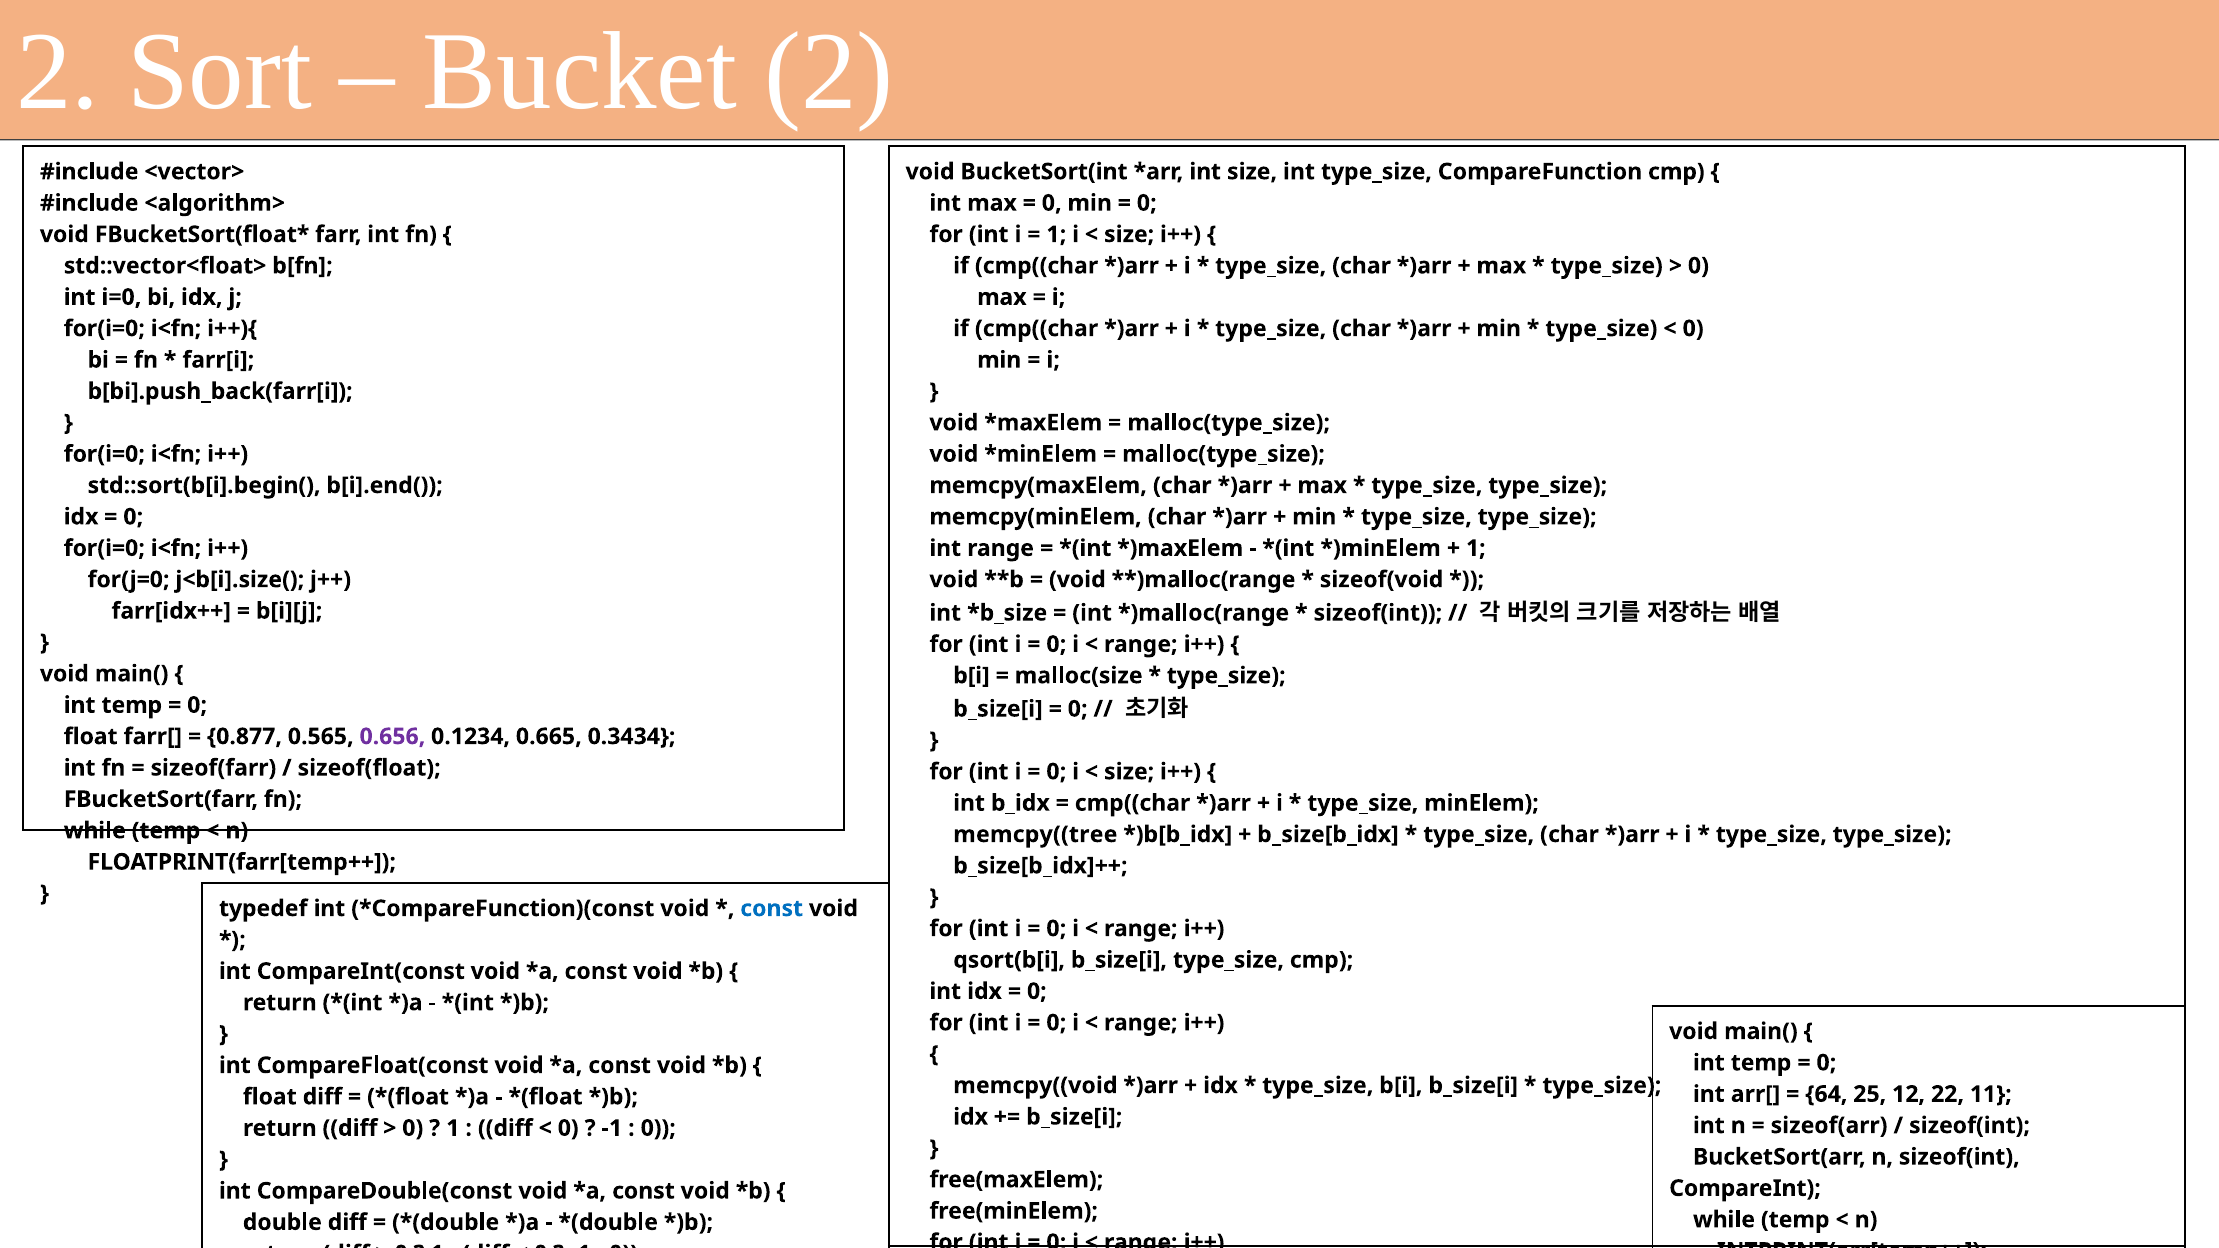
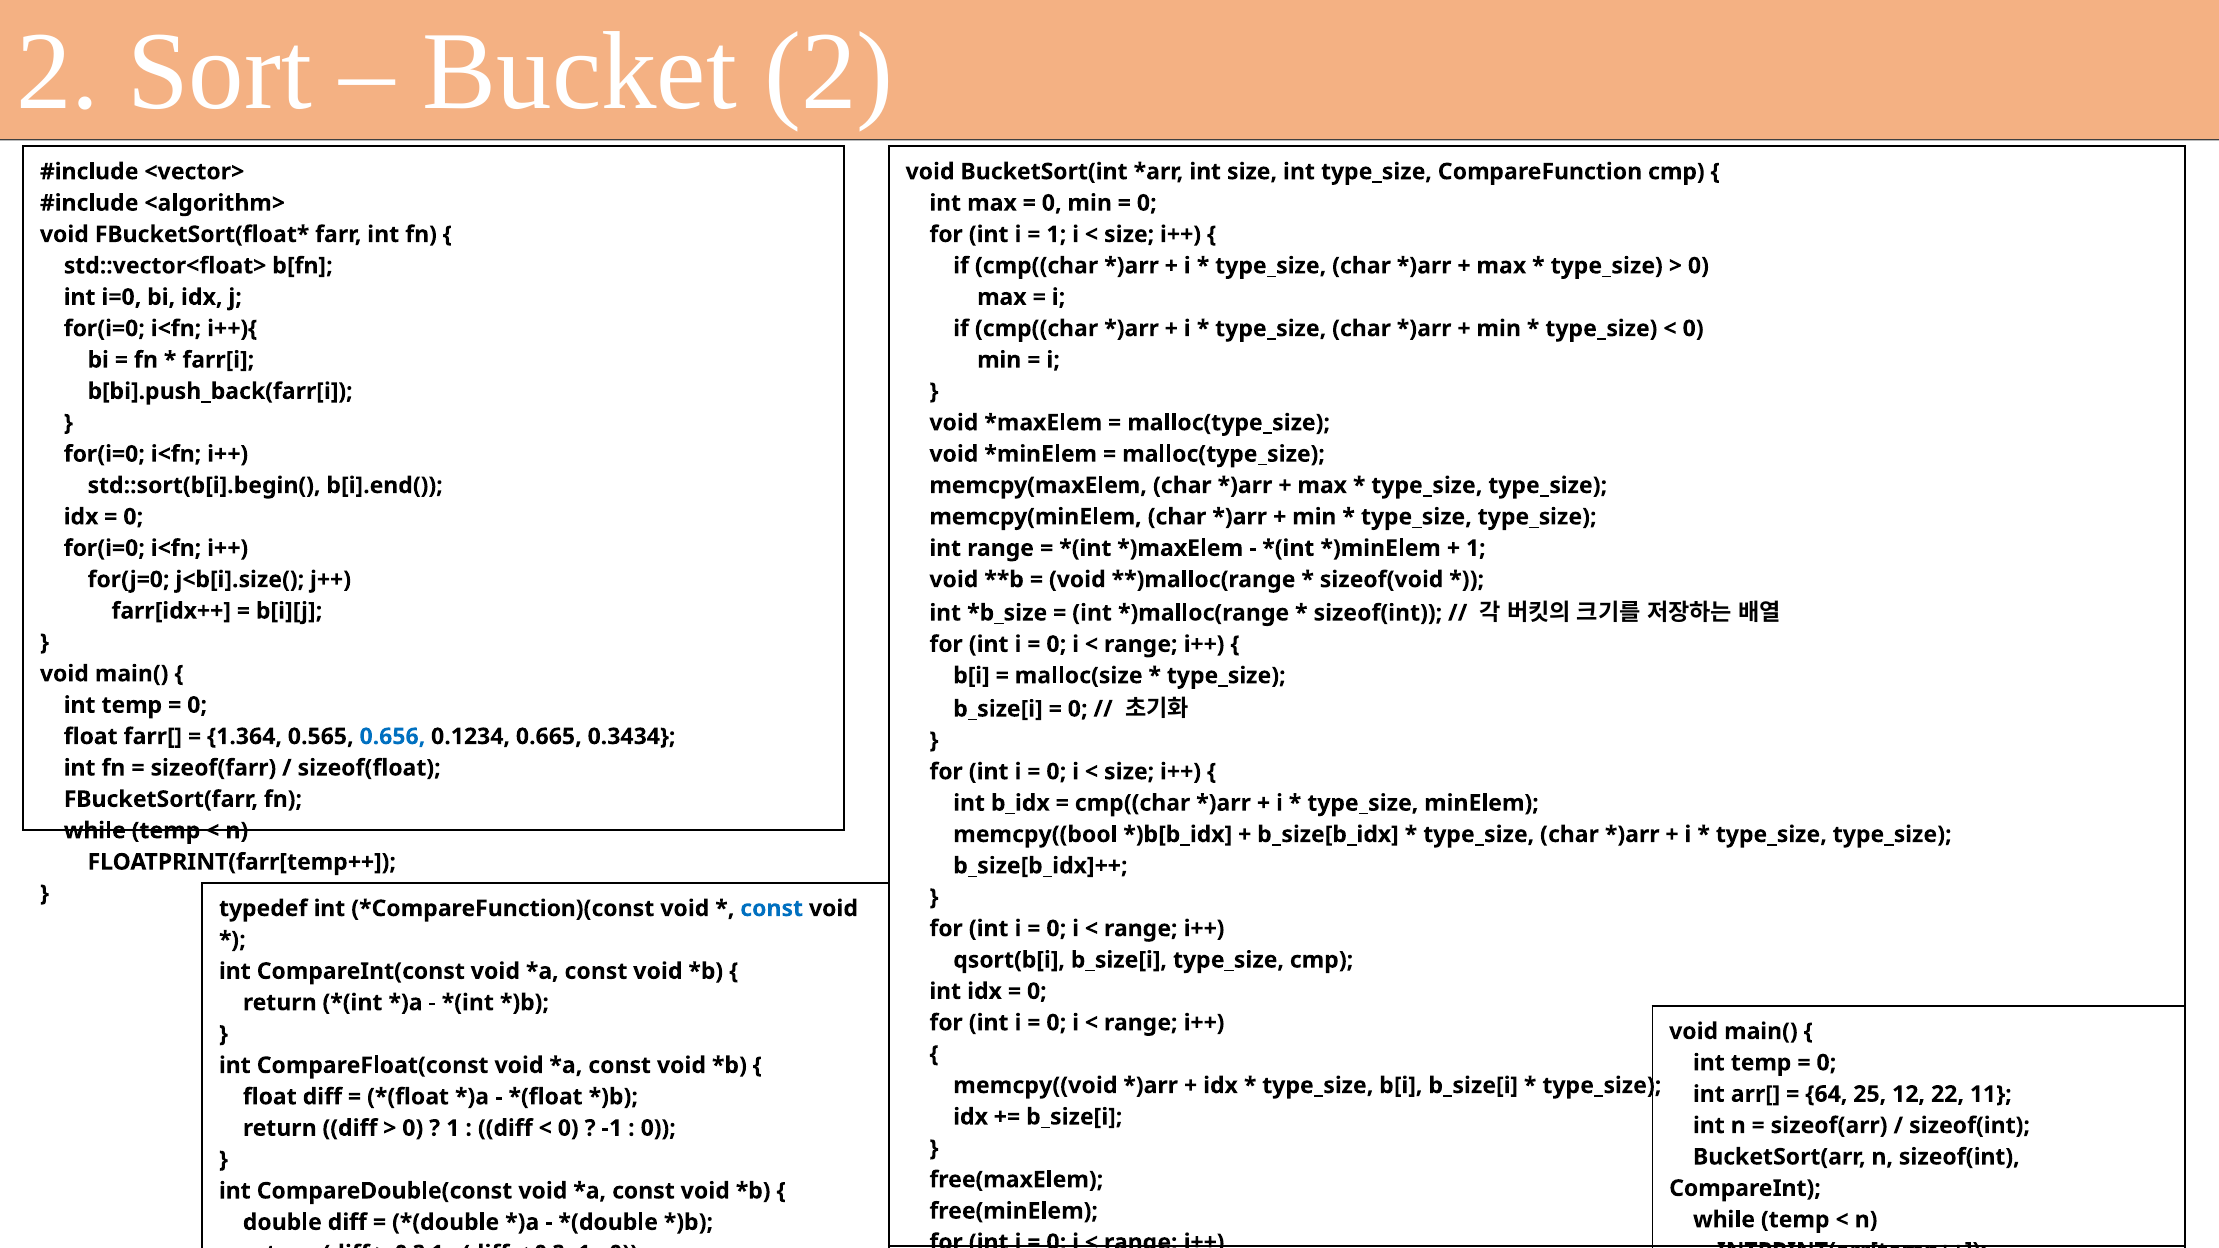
0.877: 0.877 -> 1.364
0.656 colour: purple -> blue
memcpy((tree: memcpy((tree -> memcpy((bool
